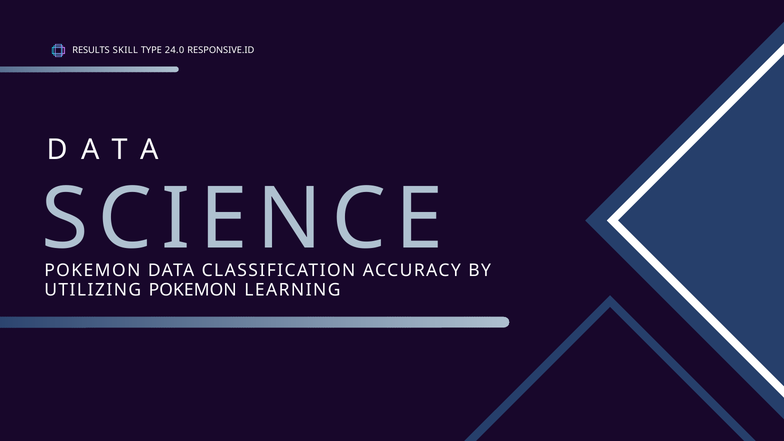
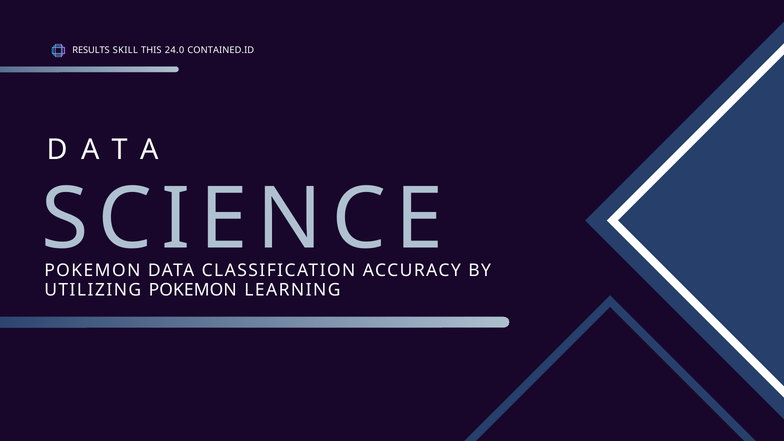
TYPE: TYPE -> THIS
RESPONSIVE.ID: RESPONSIVE.ID -> CONTAINED.ID
